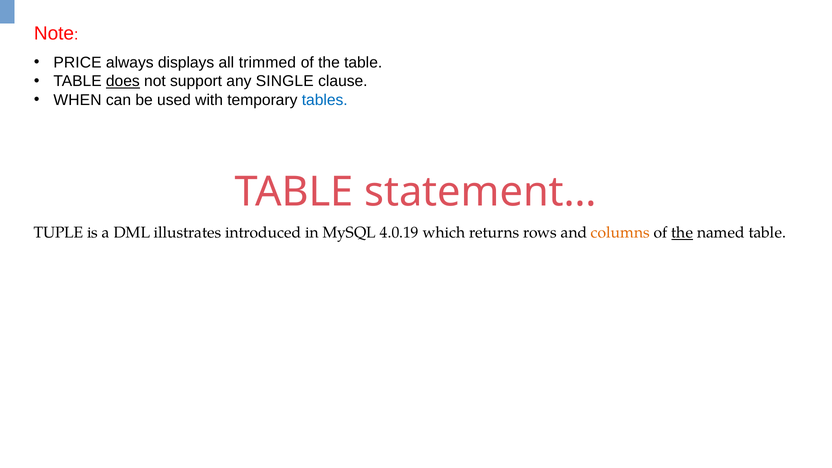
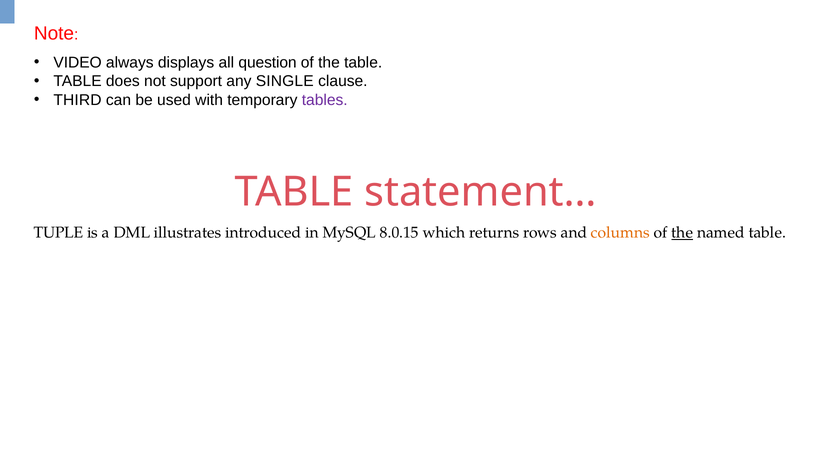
PRICE: PRICE -> VIDEO
trimmed: trimmed -> question
does underline: present -> none
WHEN: WHEN -> THIRD
tables colour: blue -> purple
4.0.19: 4.0.19 -> 8.0.15
